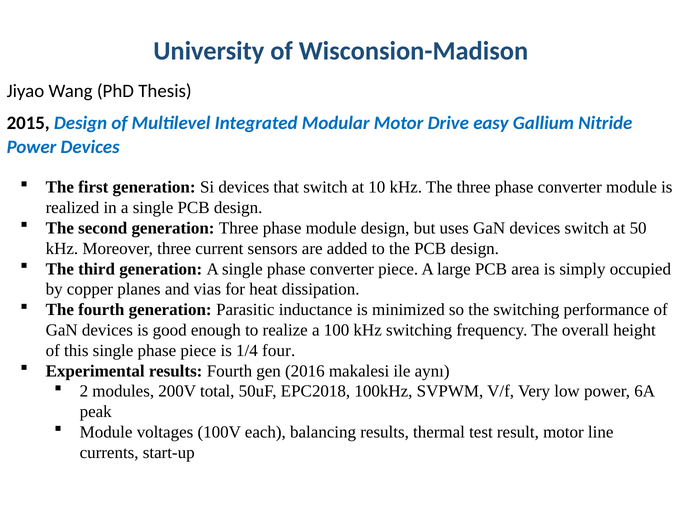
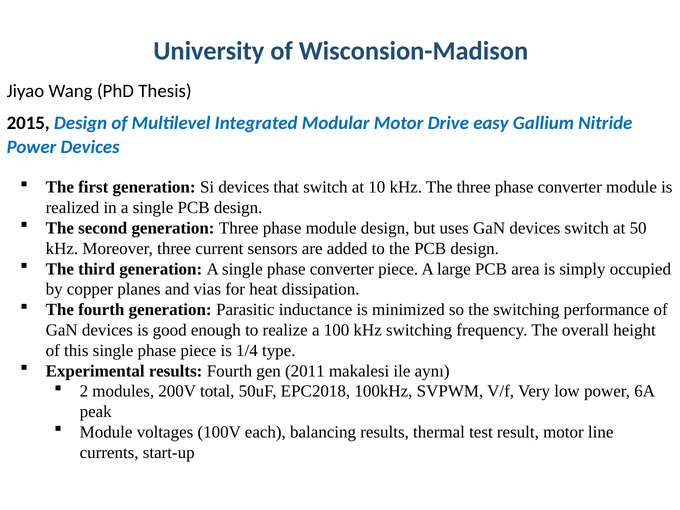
four: four -> type
2016: 2016 -> 2011
